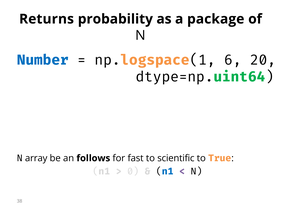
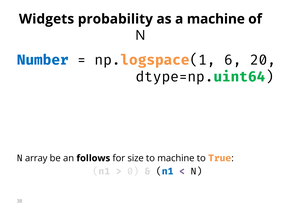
Returns: Returns -> Widgets
a package: package -> machine
fast: fast -> size
to scientific: scientific -> machine
